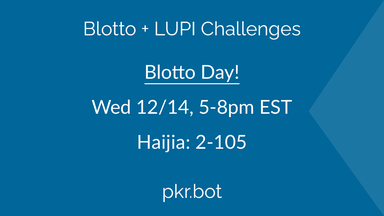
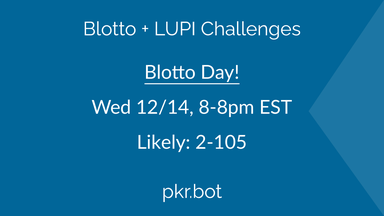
5-8pm: 5-8pm -> 8-8pm
Haijia: Haijia -> Likely
